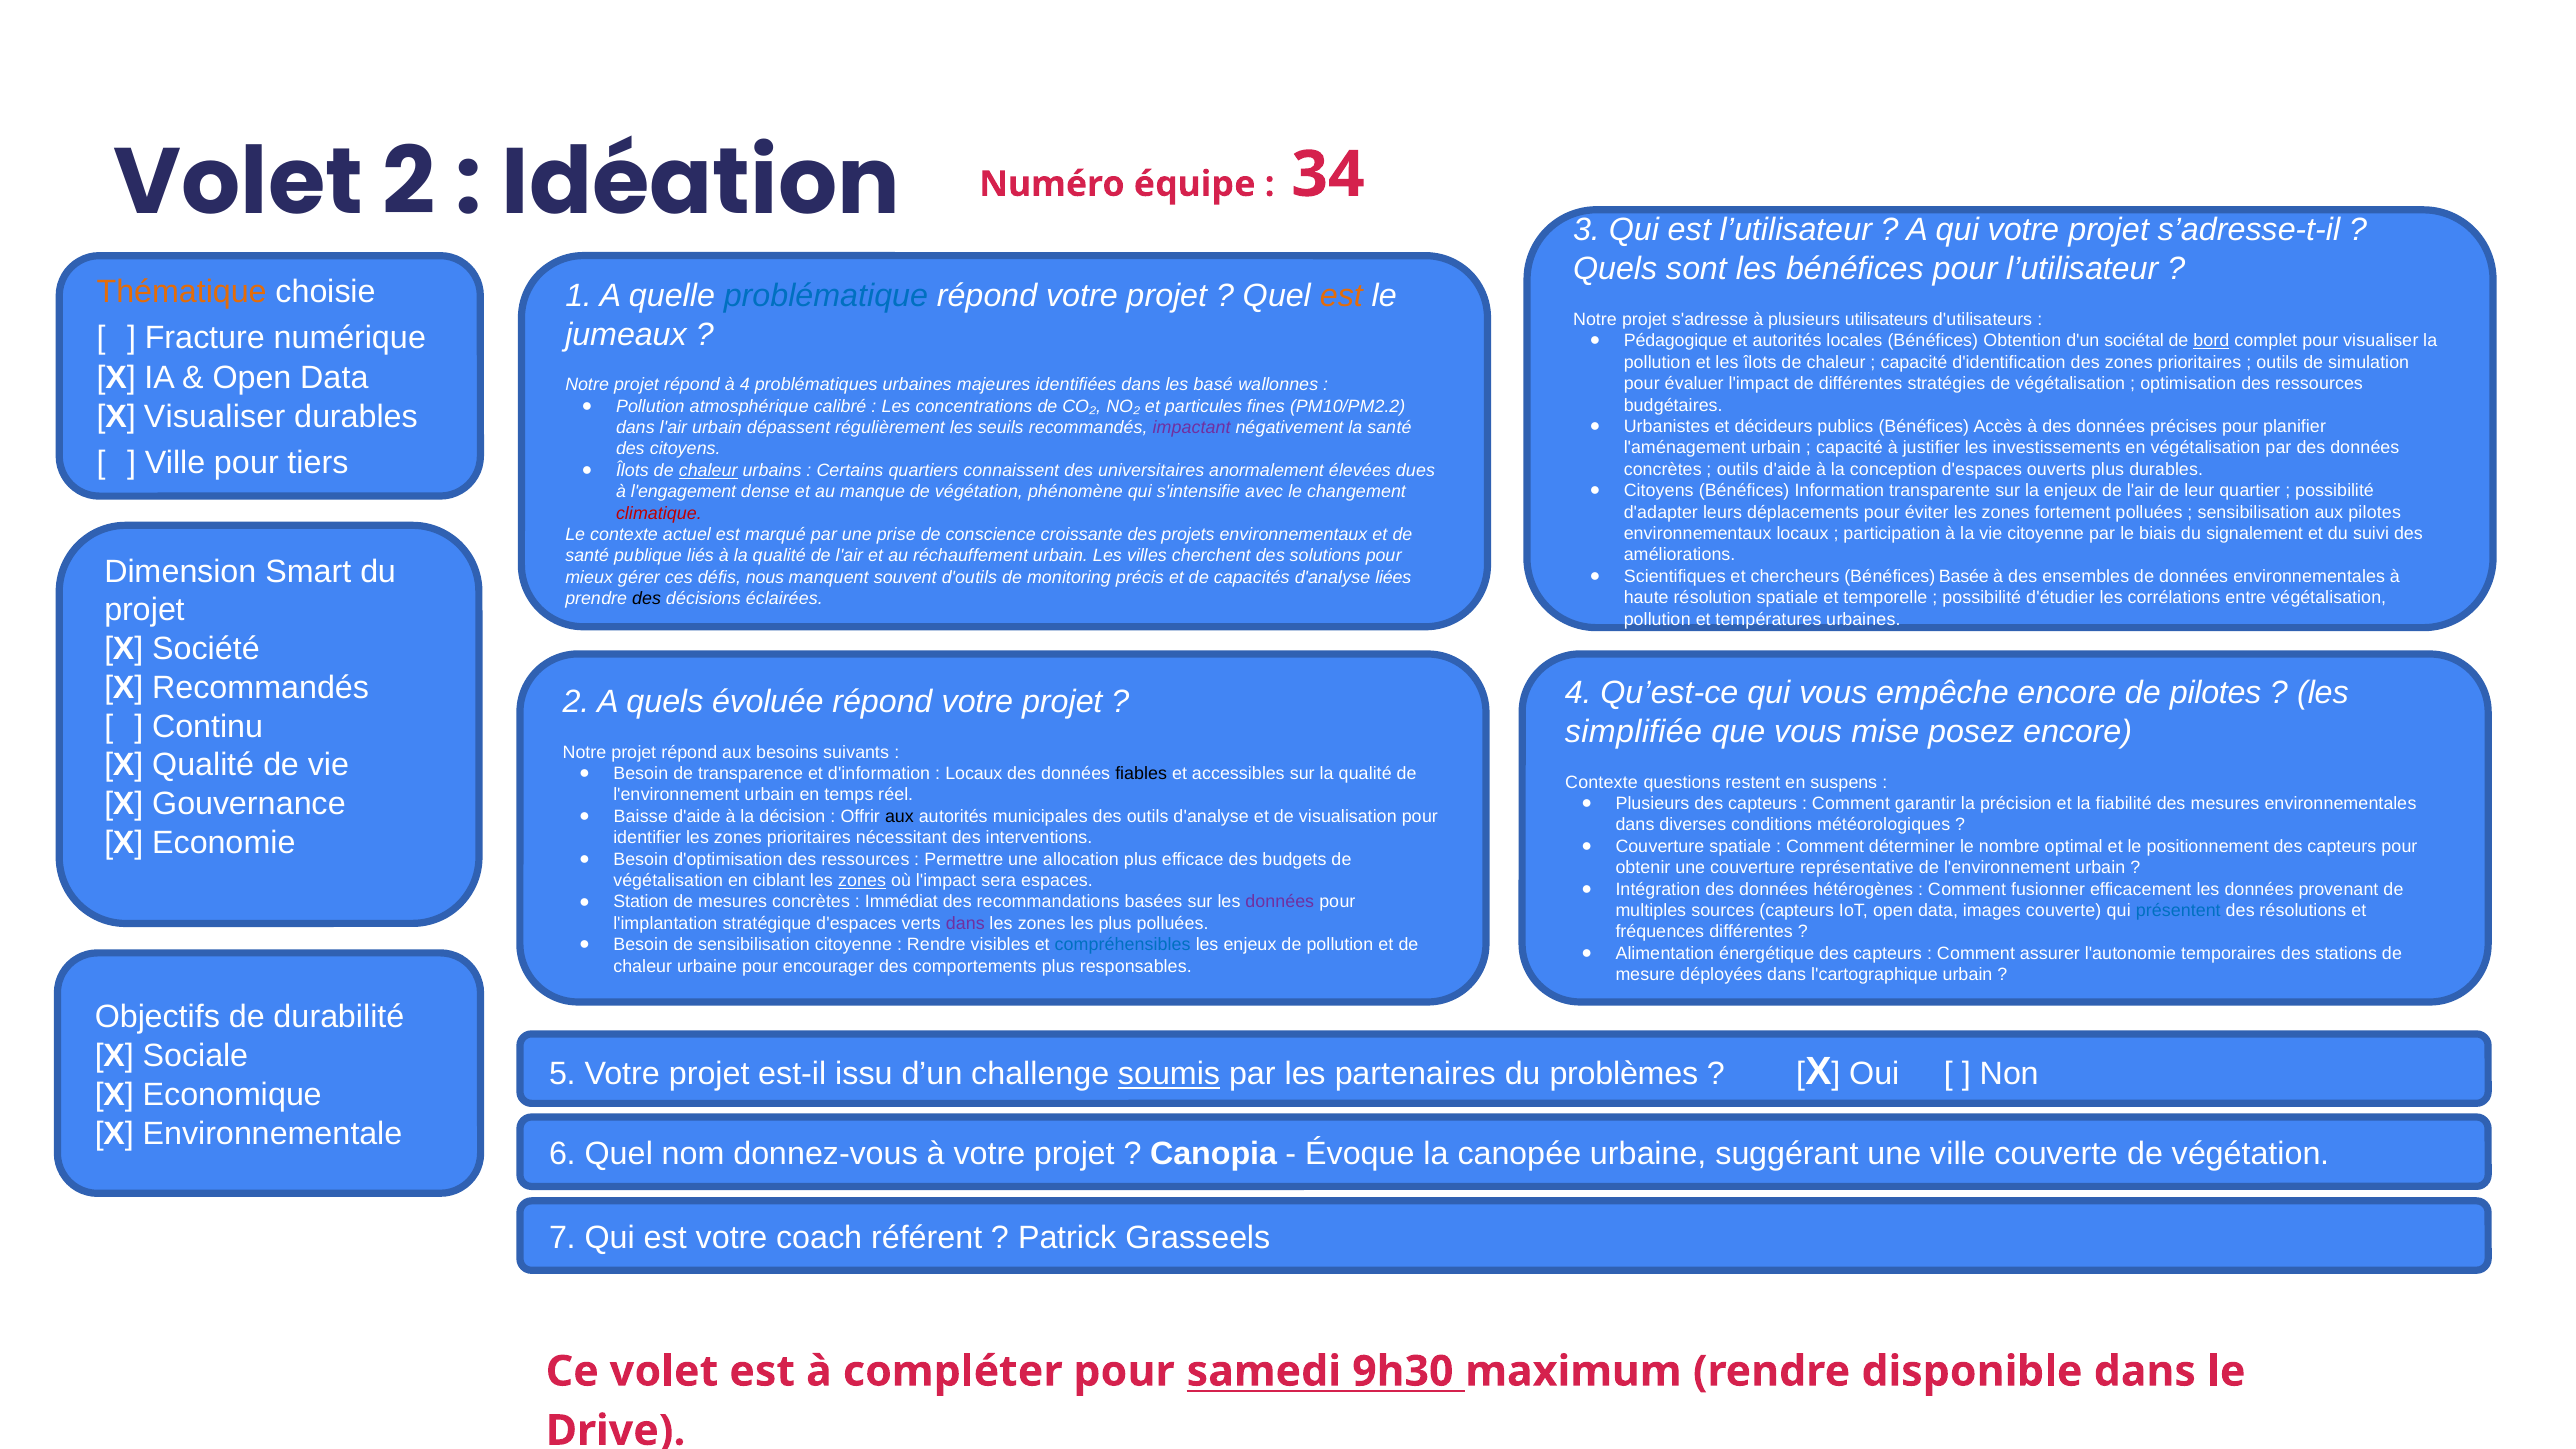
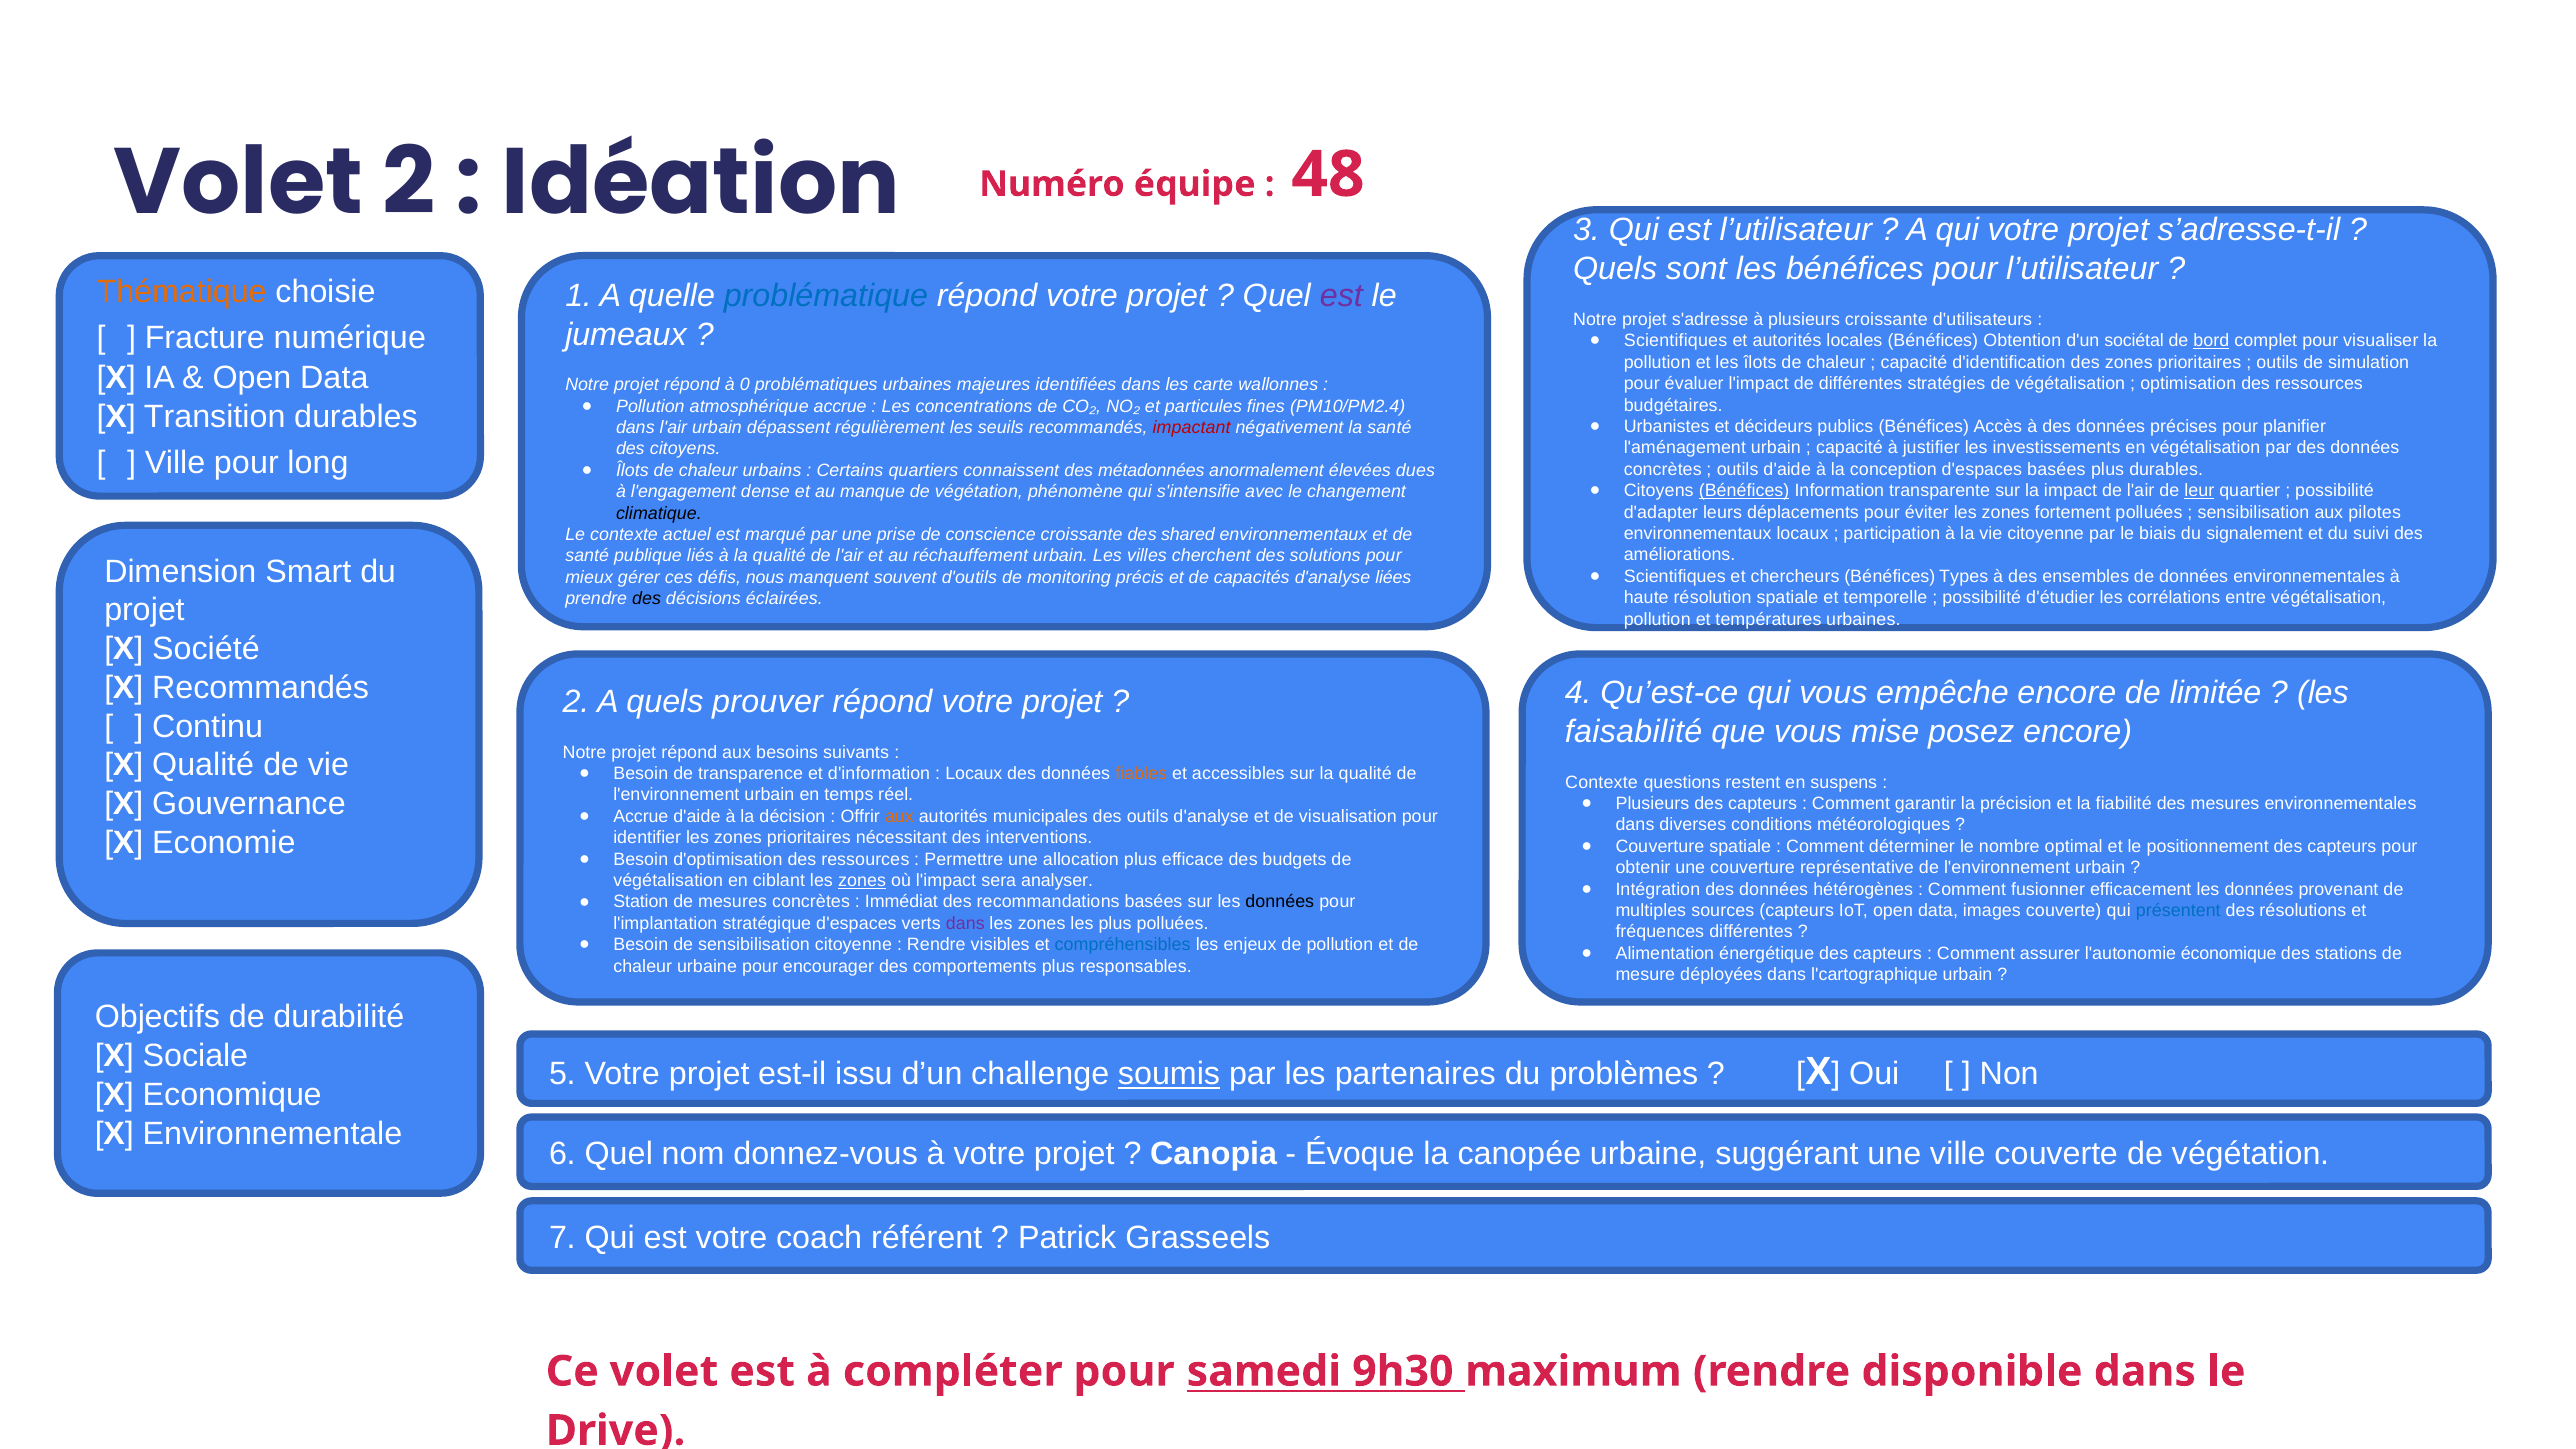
34: 34 -> 48
est at (1341, 296) colour: orange -> purple
plusieurs utilisateurs: utilisateurs -> croissante
Pédagogique at (1676, 341): Pédagogique -> Scientifiques
à 4: 4 -> 0
basé: basé -> carte
atmosphérique calibré: calibré -> accrue
PM10/PM2.2: PM10/PM2.2 -> PM10/PM2.4
X Visualiser: Visualiser -> Transition
impactant colour: purple -> red
tiers: tiers -> long
d'espaces ouverts: ouverts -> basées
chaleur at (708, 470) underline: present -> none
universitaires: universitaires -> métadonnées
Bénéfices at (1744, 491) underline: none -> present
la enjeux: enjeux -> impact
leur underline: none -> present
climatique colour: red -> black
projets: projets -> shared
Basée: Basée -> Types
de pilotes: pilotes -> limitée
évoluée: évoluée -> prouver
simplifiée: simplifiée -> faisabilité
fiables colour: black -> orange
Baisse at (641, 817): Baisse -> Accrue
aux at (899, 817) colour: black -> orange
espaces: espaces -> analyser
données at (1280, 902) colour: purple -> black
temporaires: temporaires -> économique
